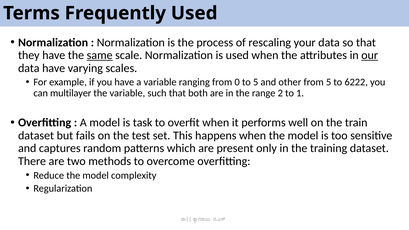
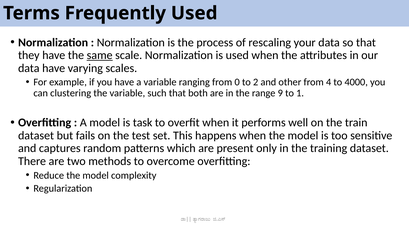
our underline: present -> none
to 5: 5 -> 2
from 5: 5 -> 4
6222: 6222 -> 4000
multilayer: multilayer -> clustering
2: 2 -> 9
